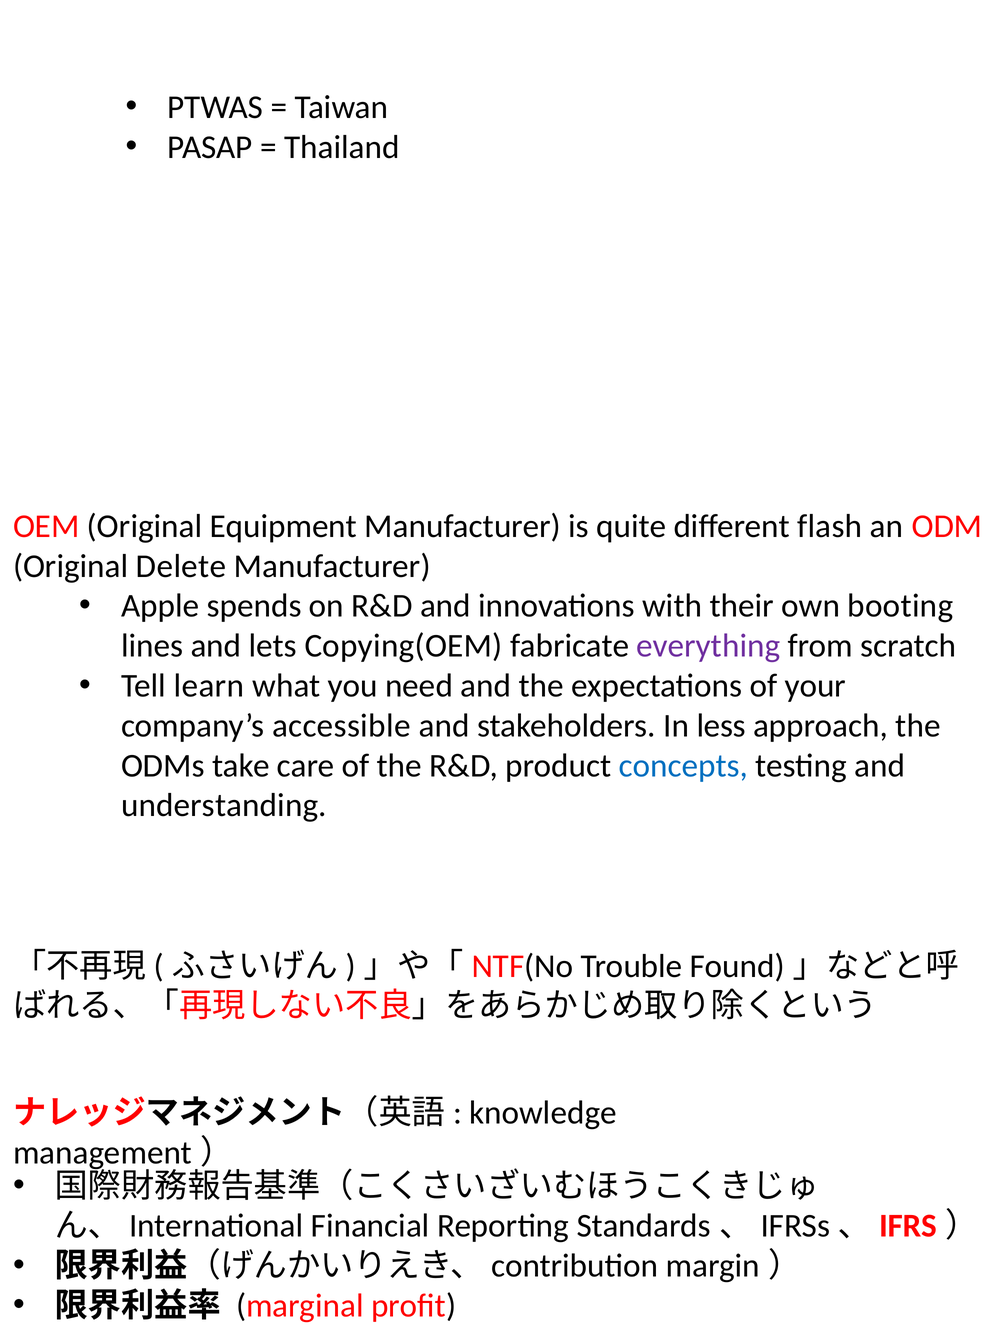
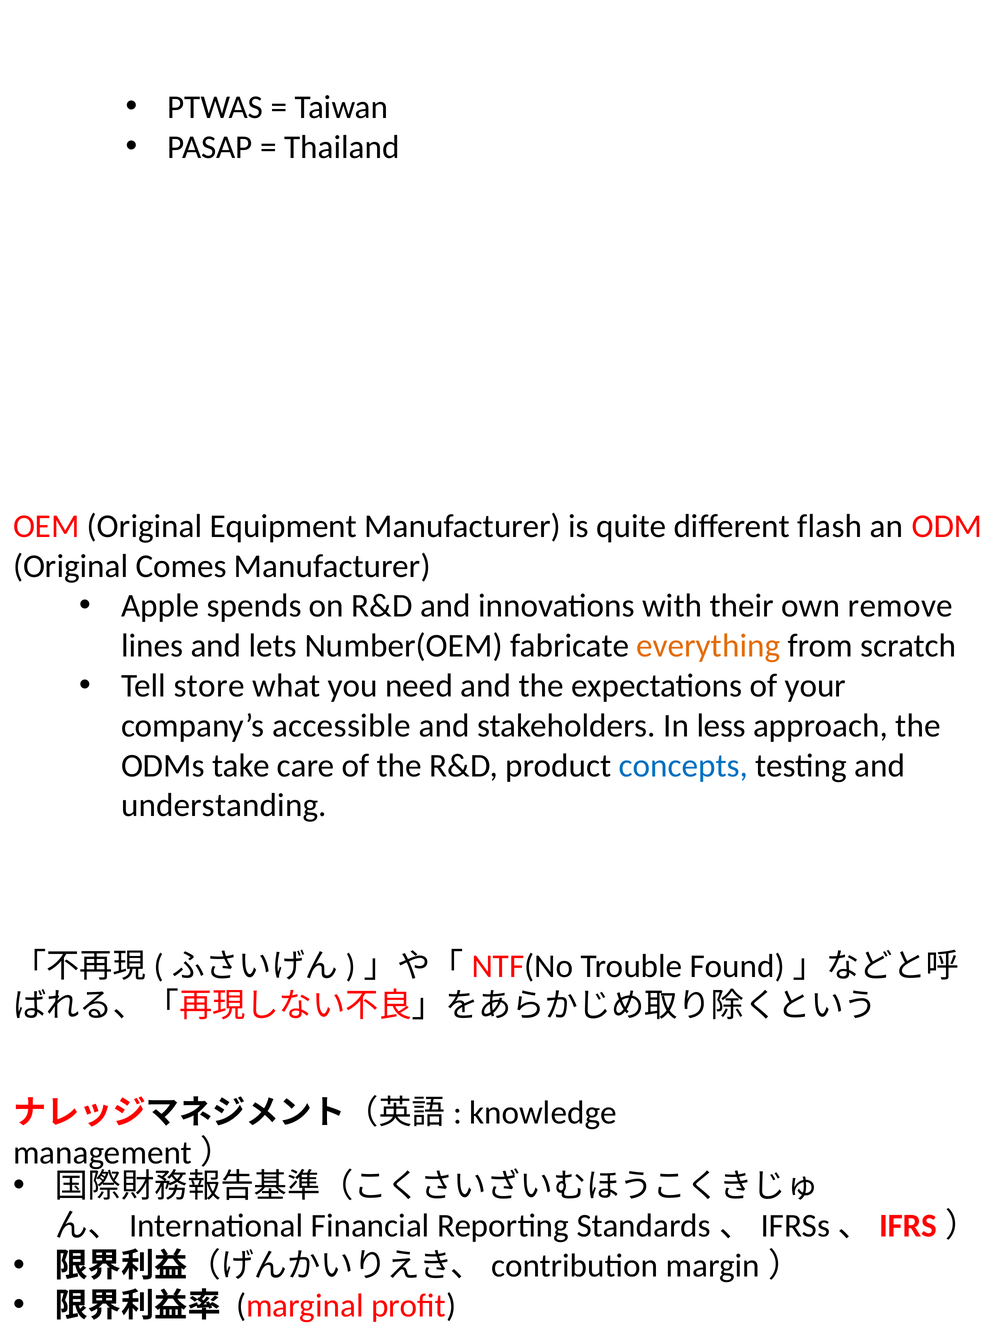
Delete: Delete -> Comes
booting: booting -> remove
Copying(OEM: Copying(OEM -> Number(OEM
everything colour: purple -> orange
learn: learn -> store
